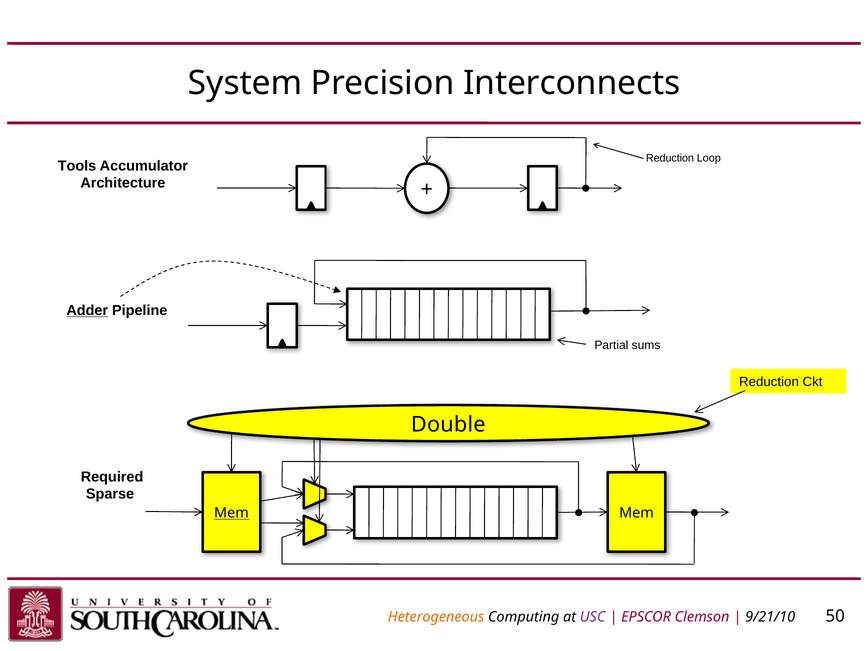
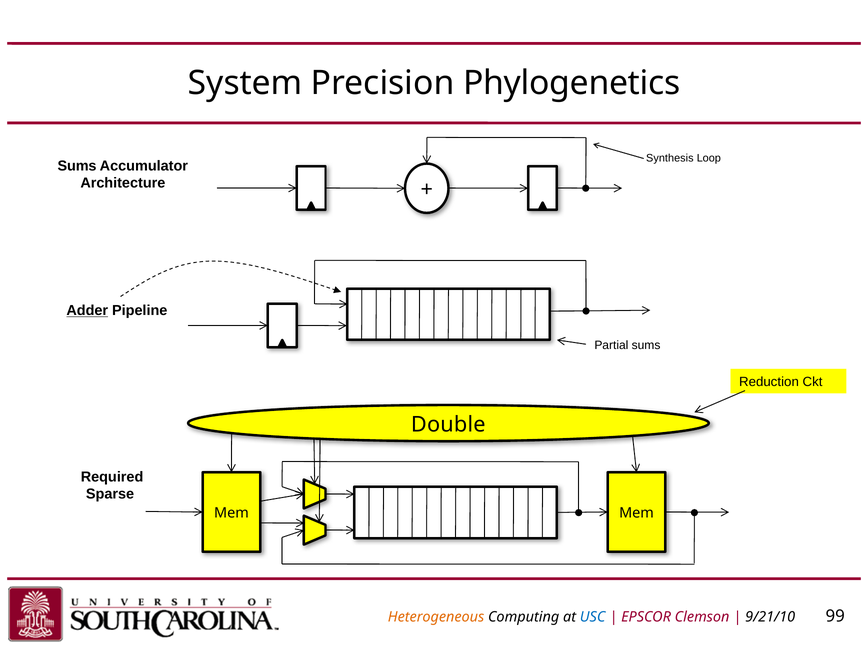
Interconnects: Interconnects -> Phylogenetics
Reduction at (670, 158): Reduction -> Synthesis
Tools at (77, 166): Tools -> Sums
Mem at (231, 513) underline: present -> none
USC colour: purple -> blue
50: 50 -> 99
